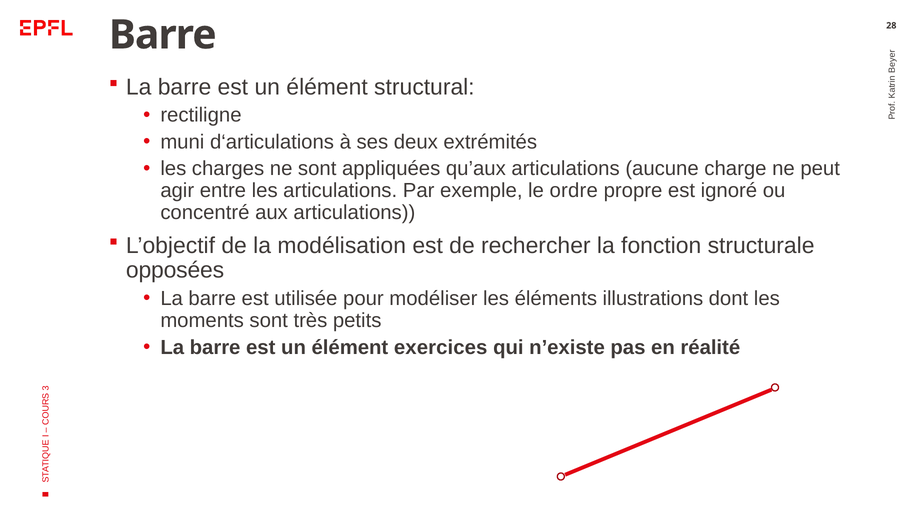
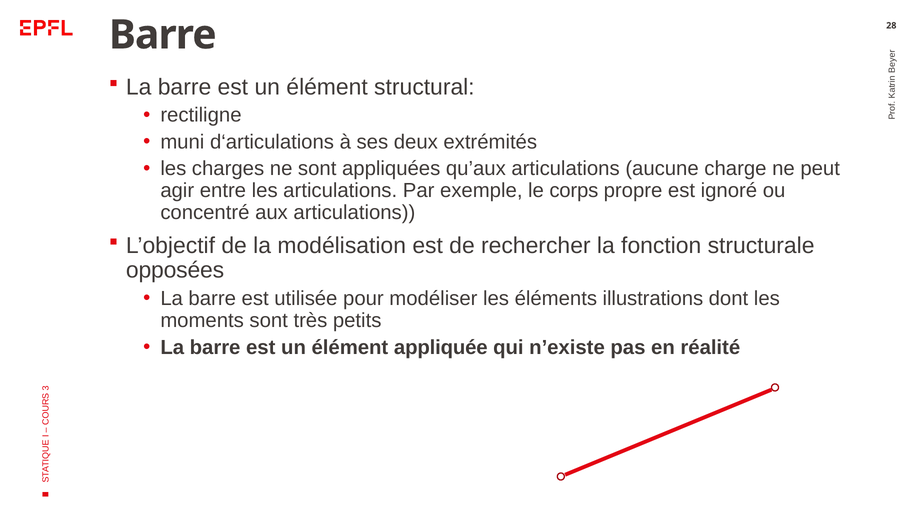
ordre: ordre -> corps
exercices: exercices -> appliquée
